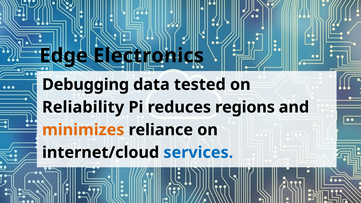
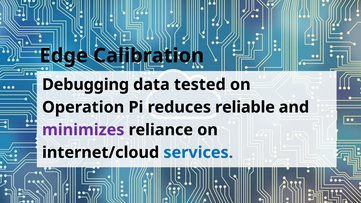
Electronics: Electronics -> Calibration
Reliability: Reliability -> Operation
regions: regions -> reliable
minimizes colour: orange -> purple
